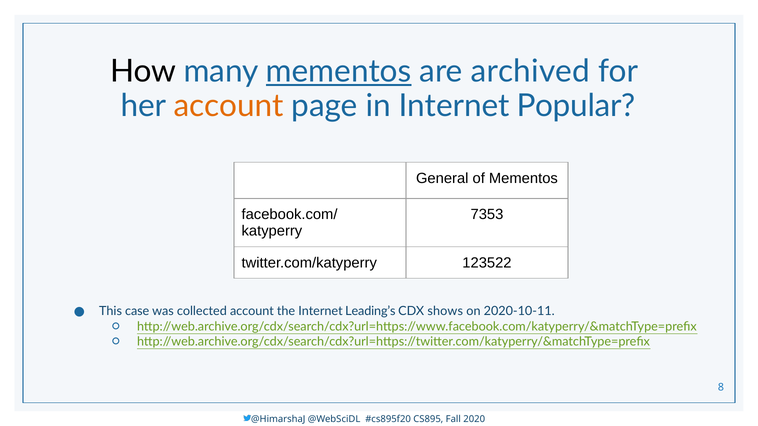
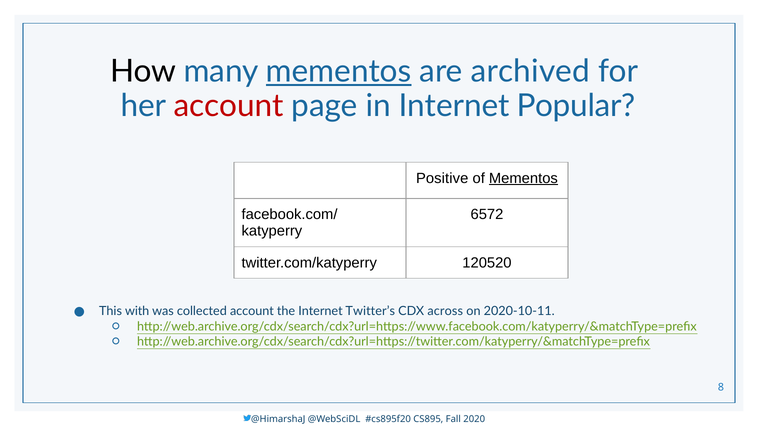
account at (229, 106) colour: orange -> red
General: General -> Positive
Mementos at (523, 178) underline: none -> present
7353: 7353 -> 6572
123522: 123522 -> 120520
case: case -> with
Leading’s: Leading’s -> Twitter’s
shows: shows -> across
